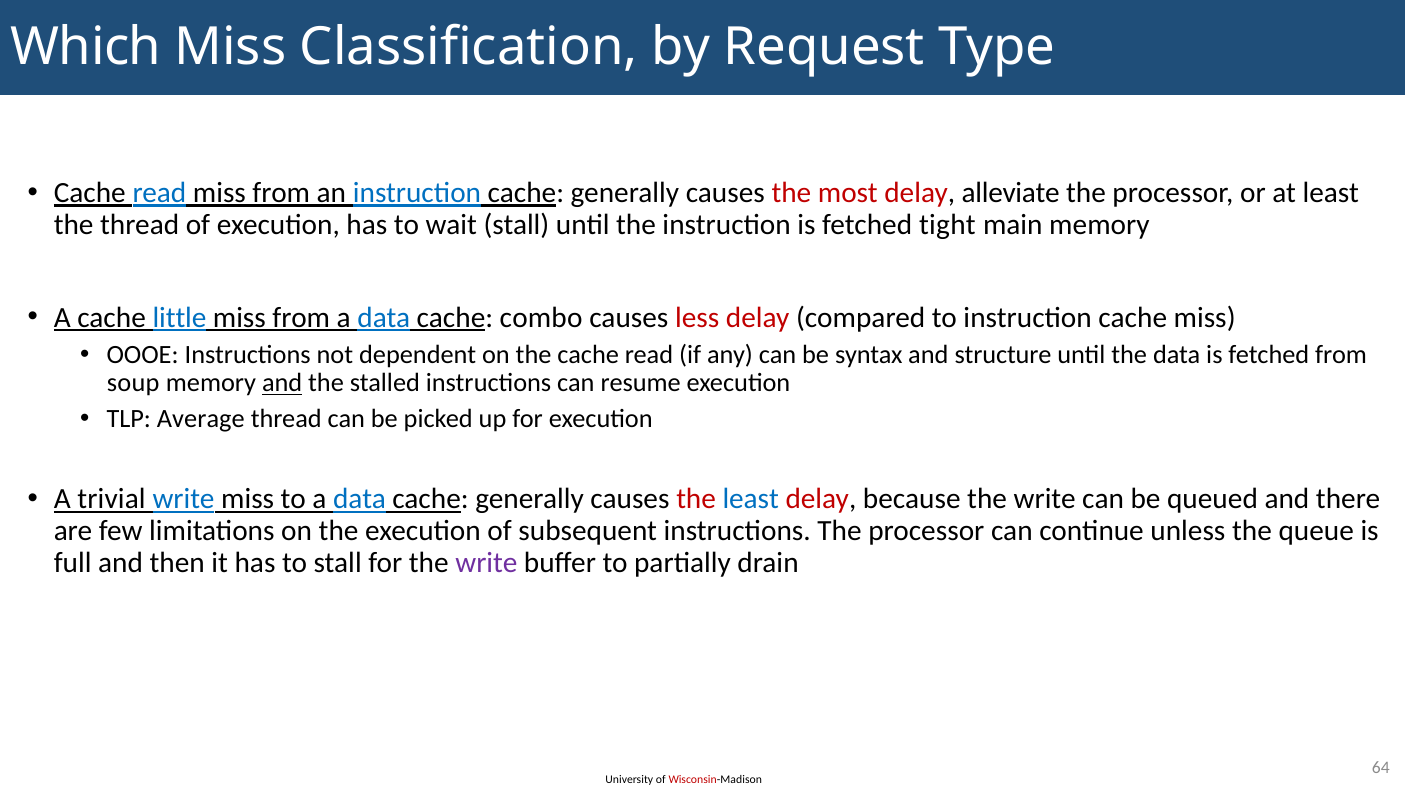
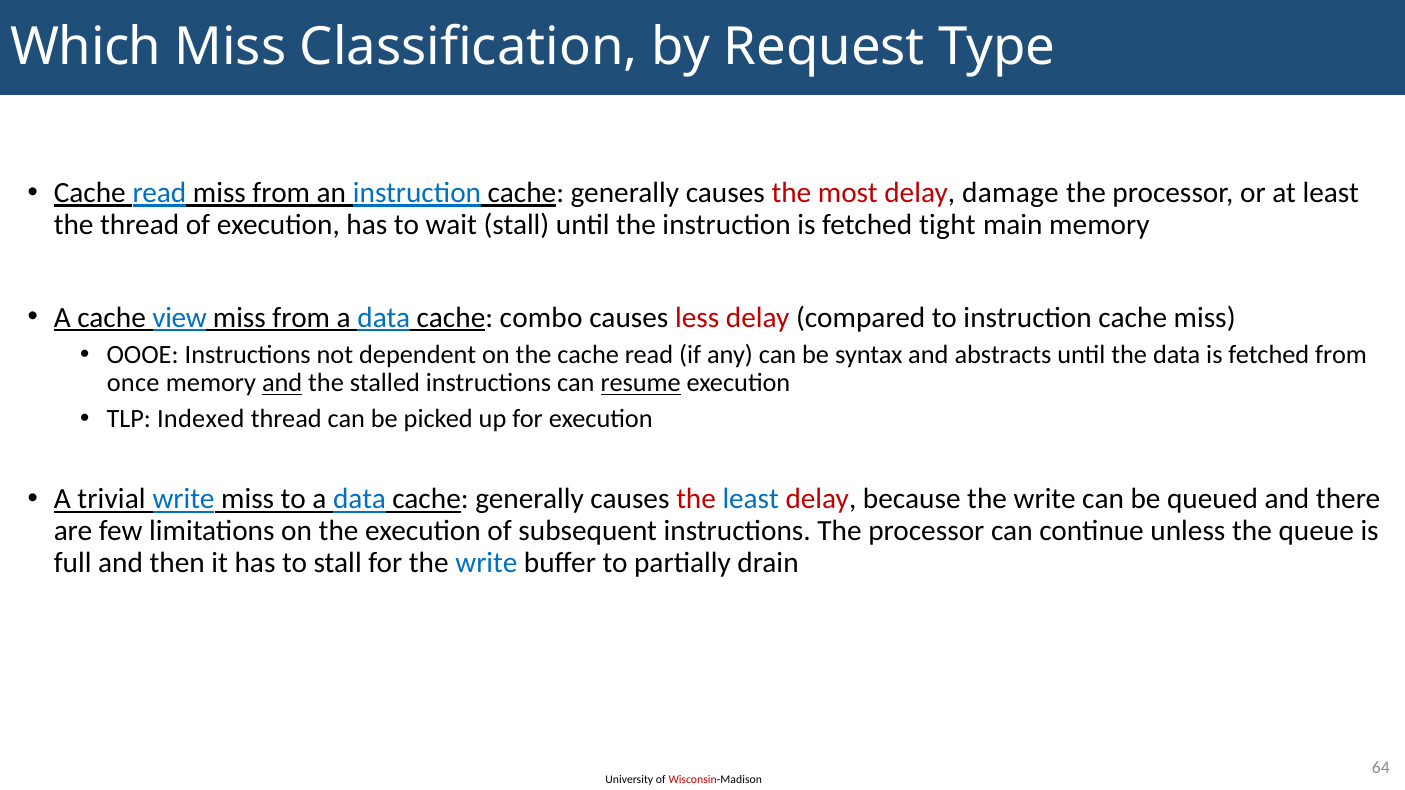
alleviate: alleviate -> damage
little: little -> view
structure: structure -> abstracts
soup: soup -> once
resume underline: none -> present
Average: Average -> Indexed
write at (486, 563) colour: purple -> blue
